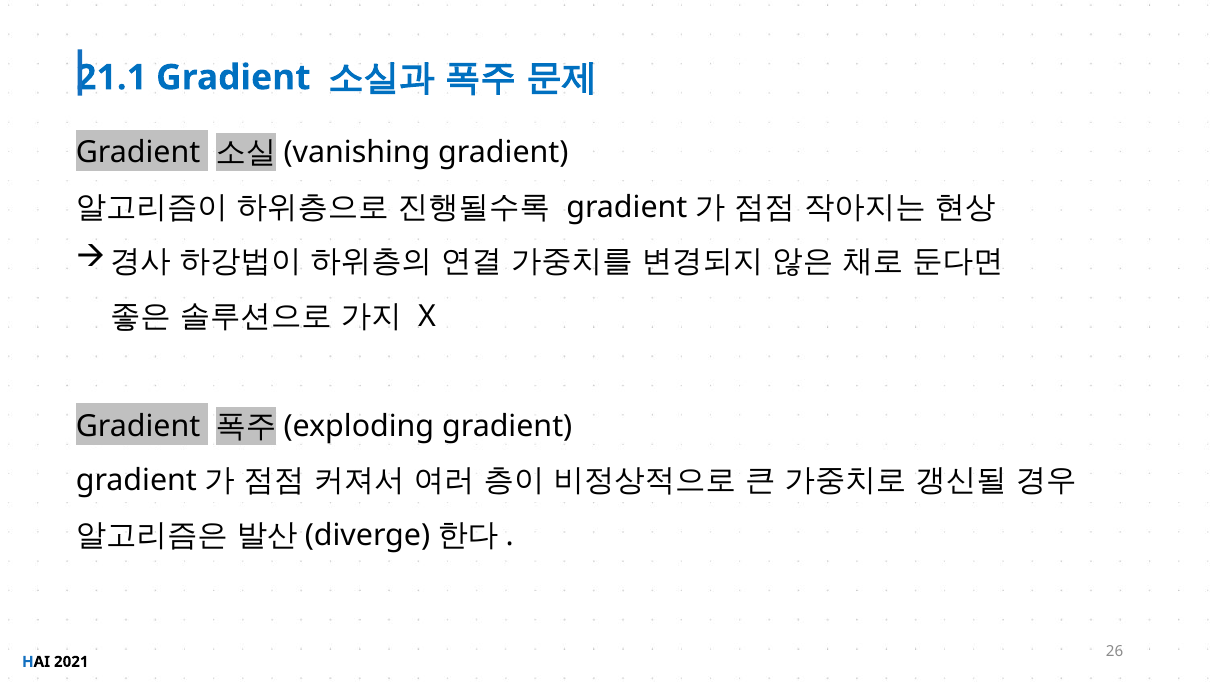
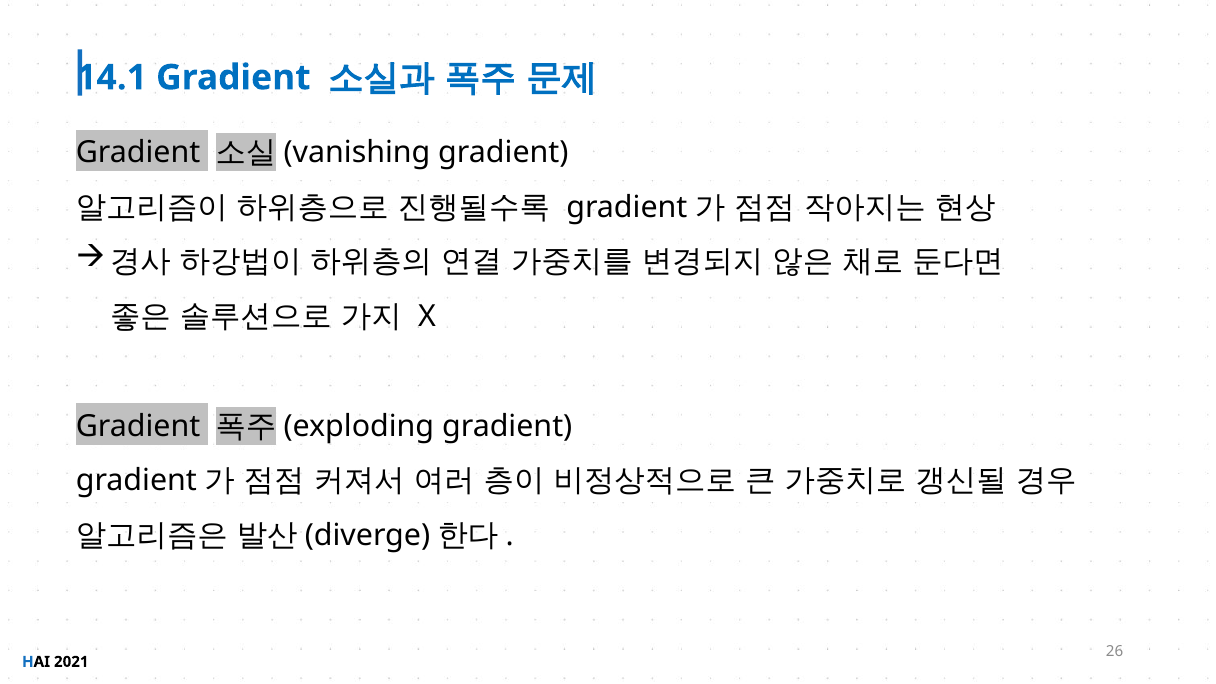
21.1: 21.1 -> 14.1
